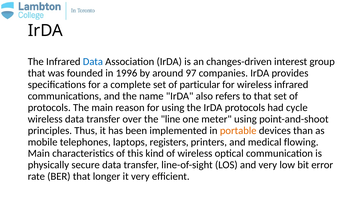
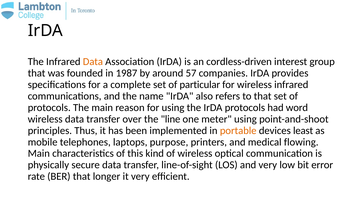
Data at (93, 62) colour: blue -> orange
changes-driven: changes-driven -> cordless-driven
1996: 1996 -> 1987
97: 97 -> 57
cycle: cycle -> word
than: than -> least
registers: registers -> purpose
